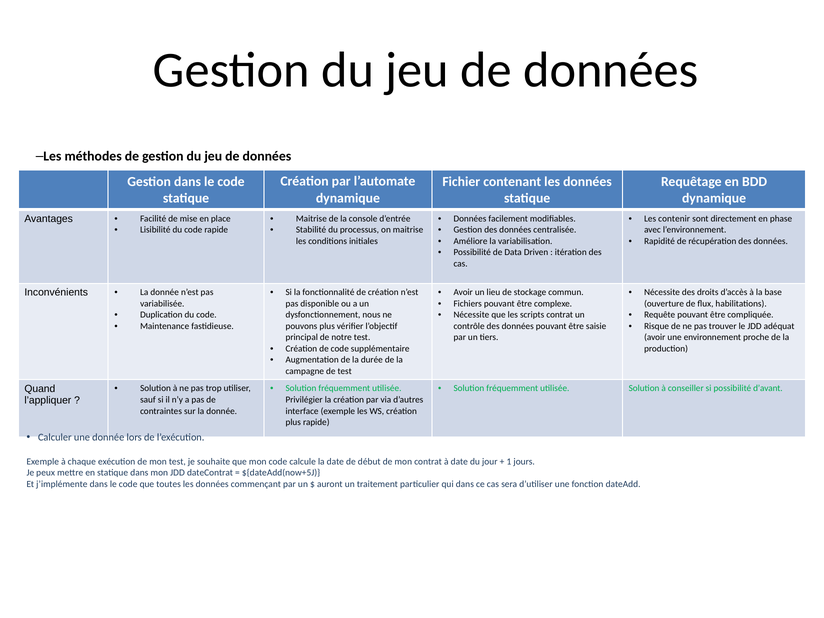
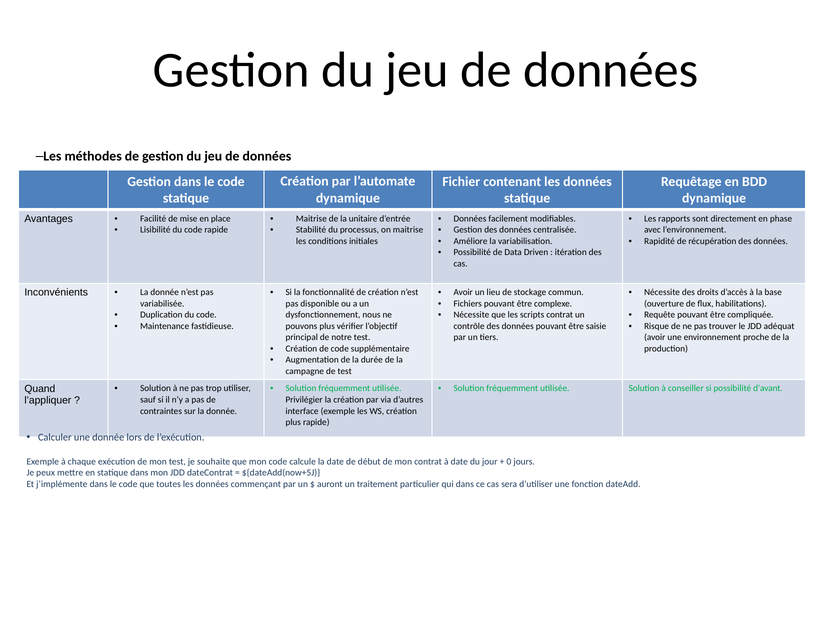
console: console -> unitaire
contenir: contenir -> rapports
1: 1 -> 0
